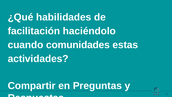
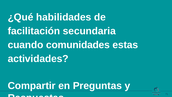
haciéndolo: haciéndolo -> secundaria
